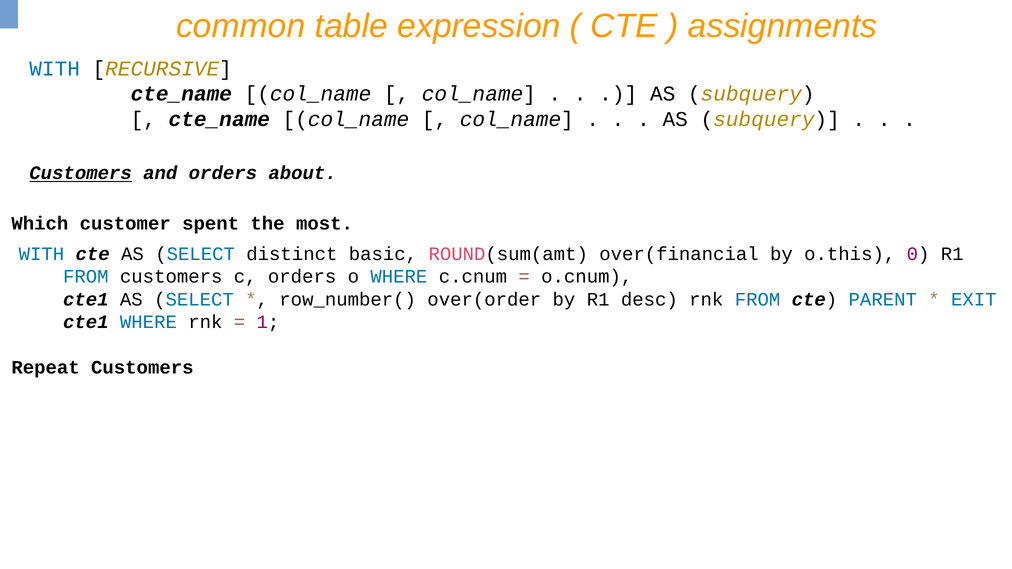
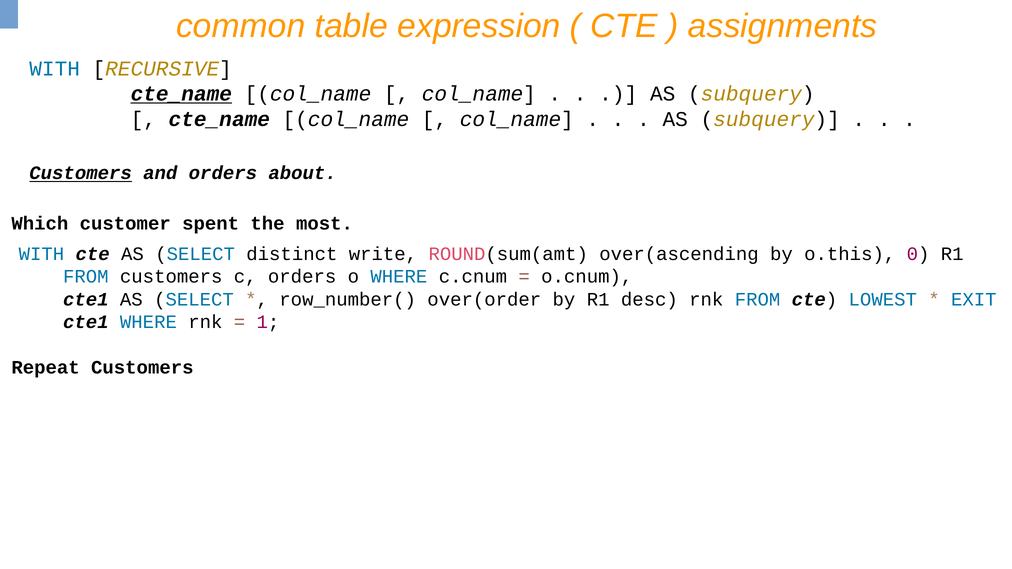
cte_name at (181, 94) underline: none -> present
basic: basic -> write
over(financial: over(financial -> over(ascending
PARENT: PARENT -> LOWEST
